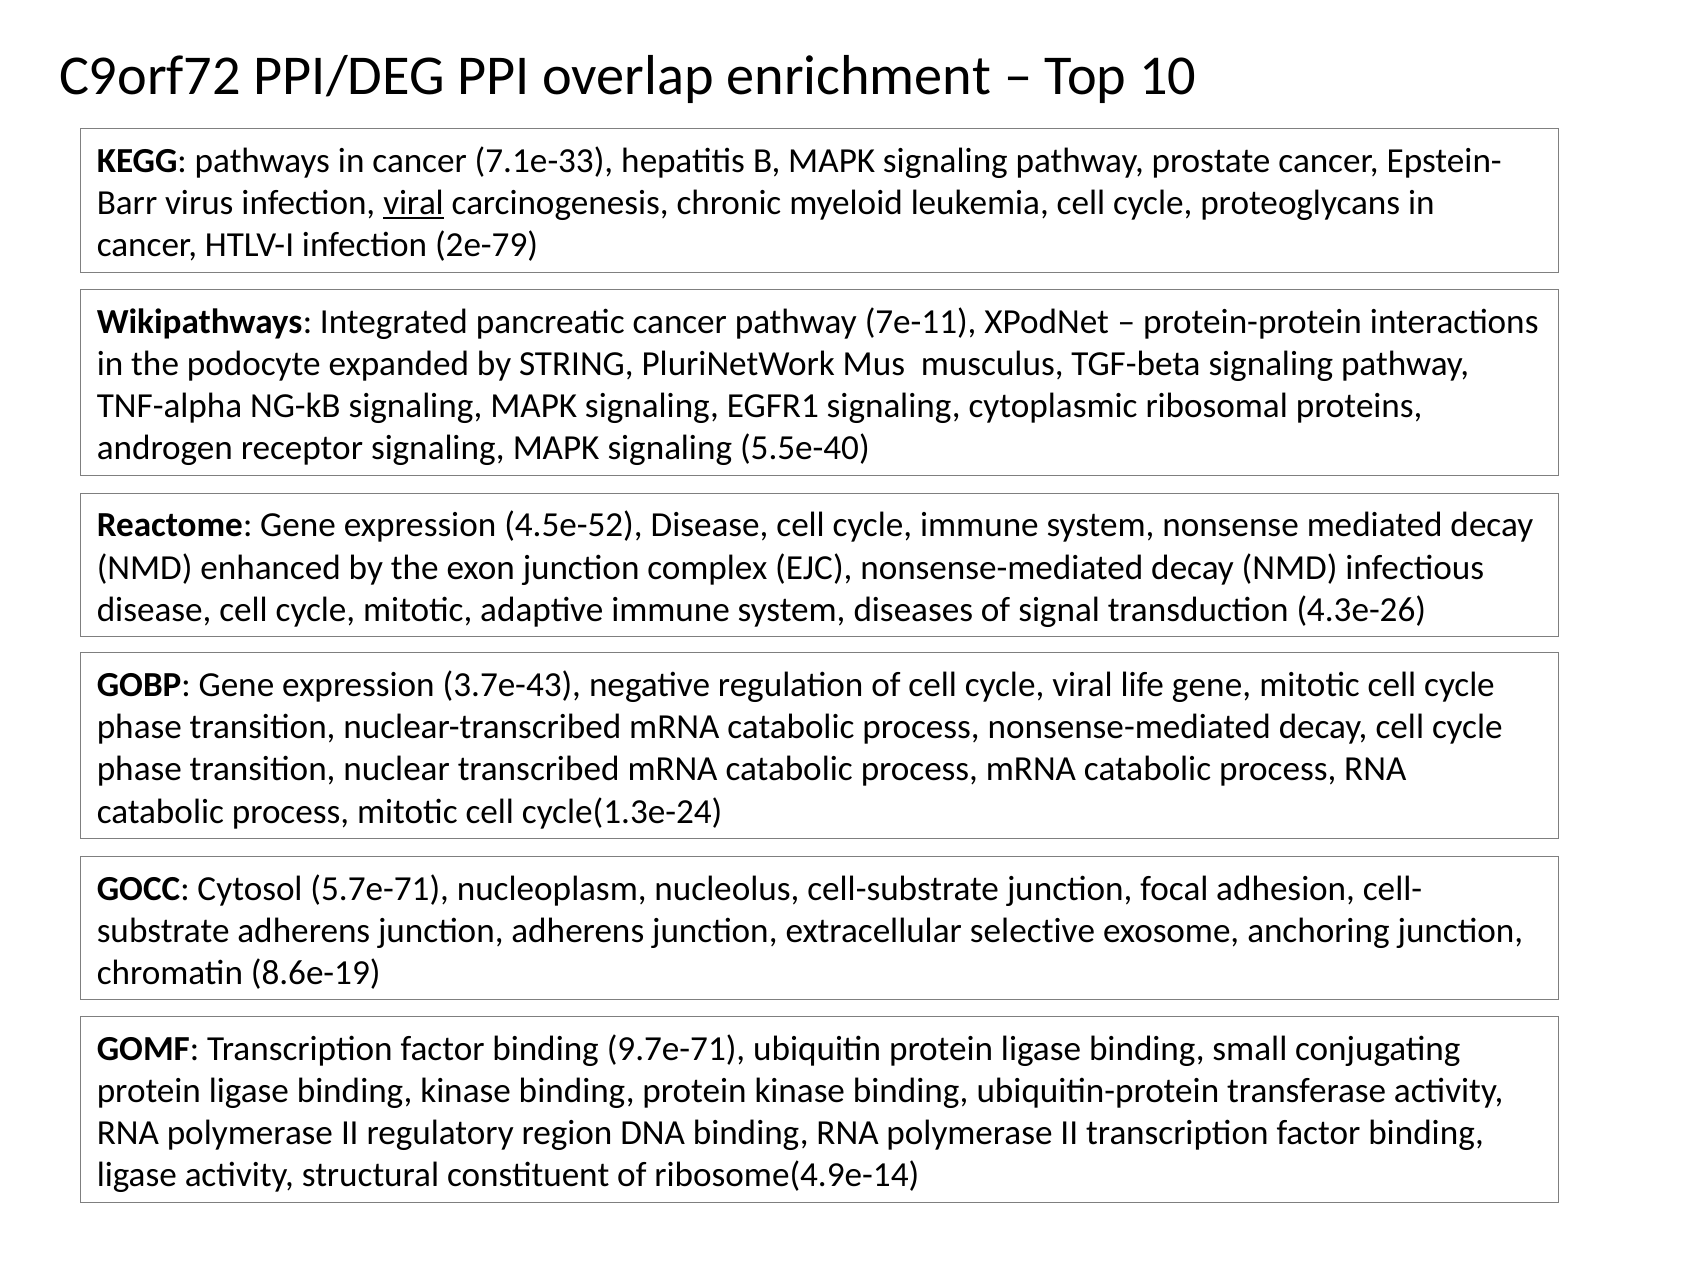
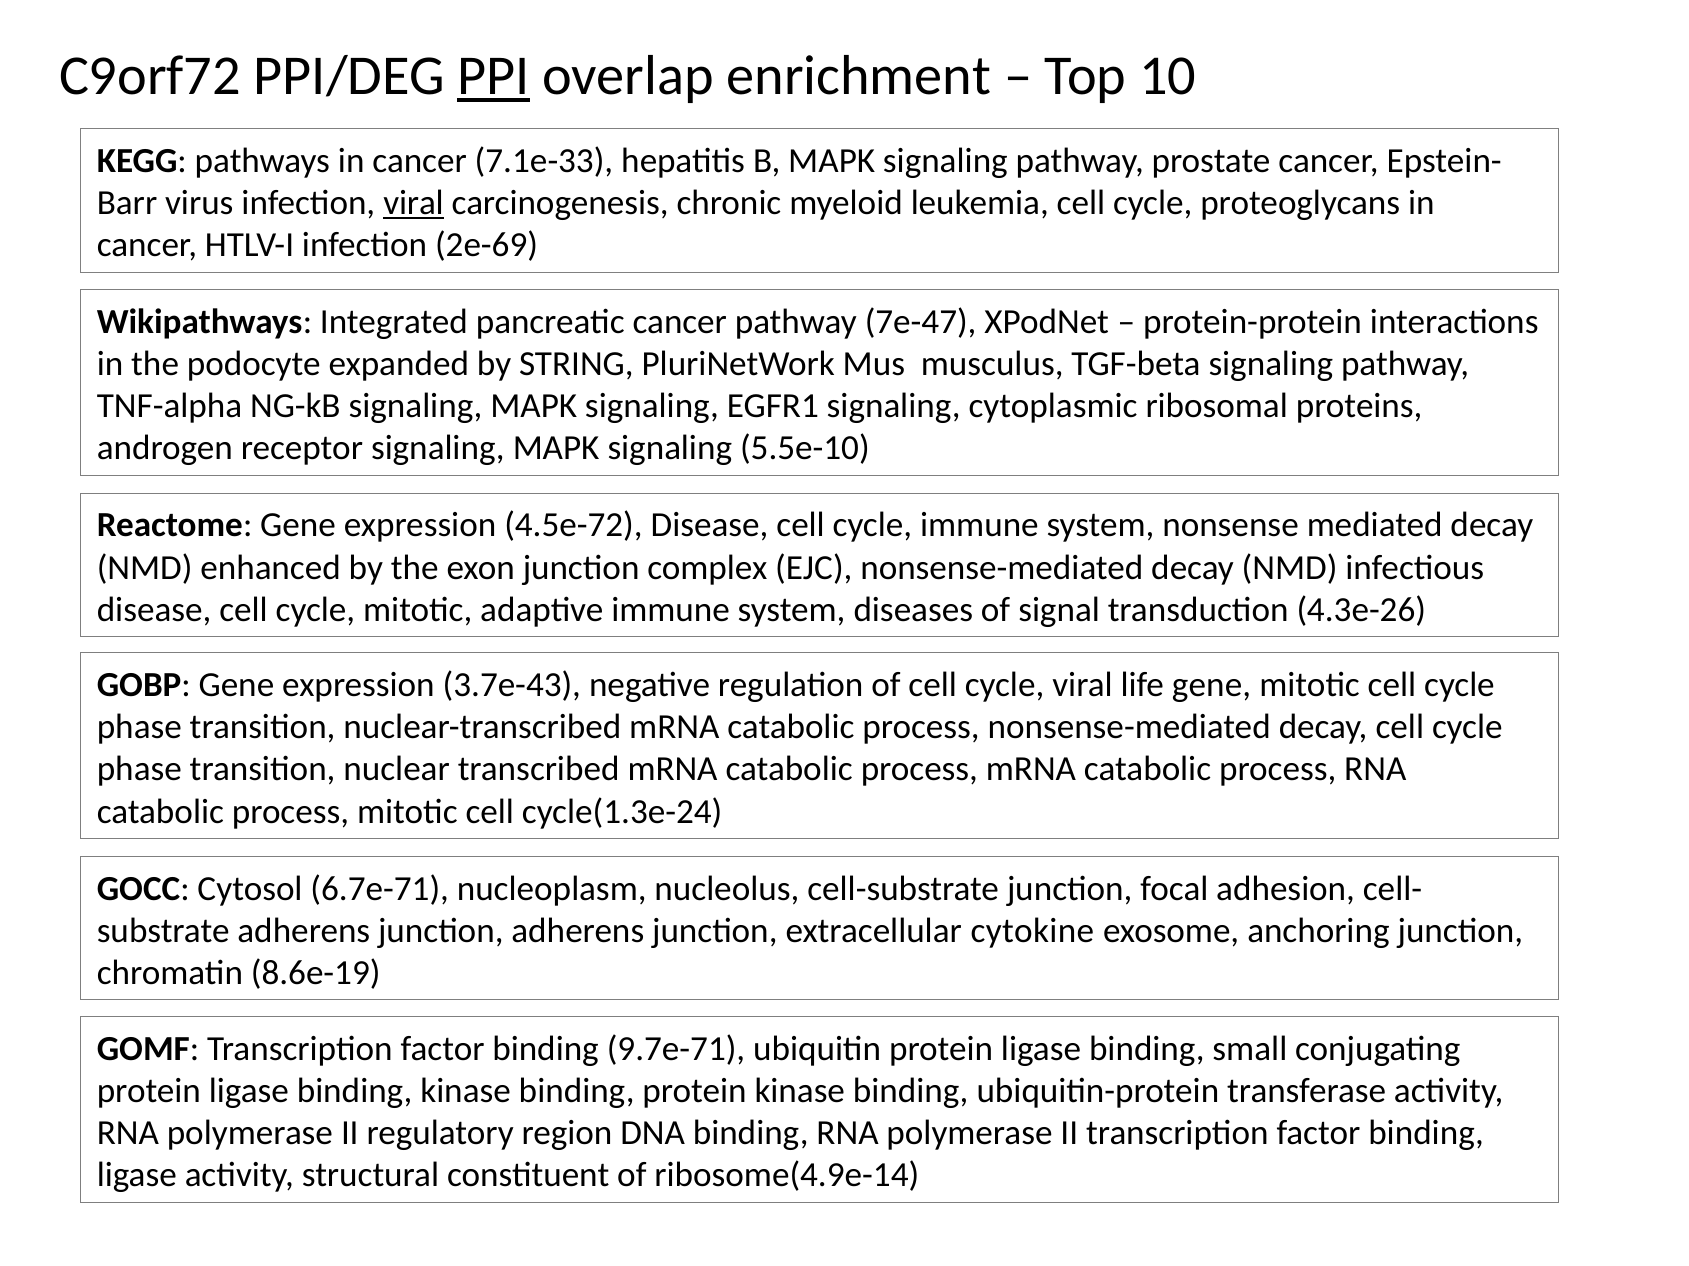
PPI underline: none -> present
2e-79: 2e-79 -> 2e-69
7e-11: 7e-11 -> 7e-47
5.5e-40: 5.5e-40 -> 5.5e-10
4.5e-52: 4.5e-52 -> 4.5e-72
5.7e-71: 5.7e-71 -> 6.7e-71
selective: selective -> cytokine
